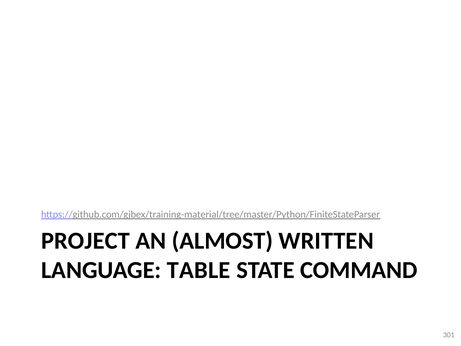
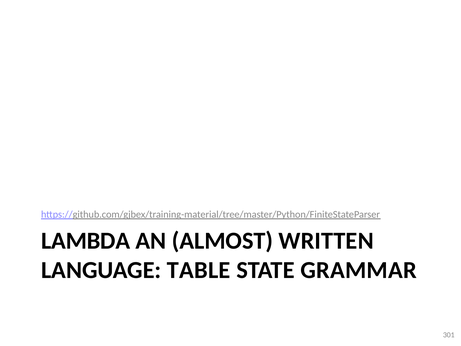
PROJECT: PROJECT -> LAMBDA
COMMAND: COMMAND -> GRAMMAR
